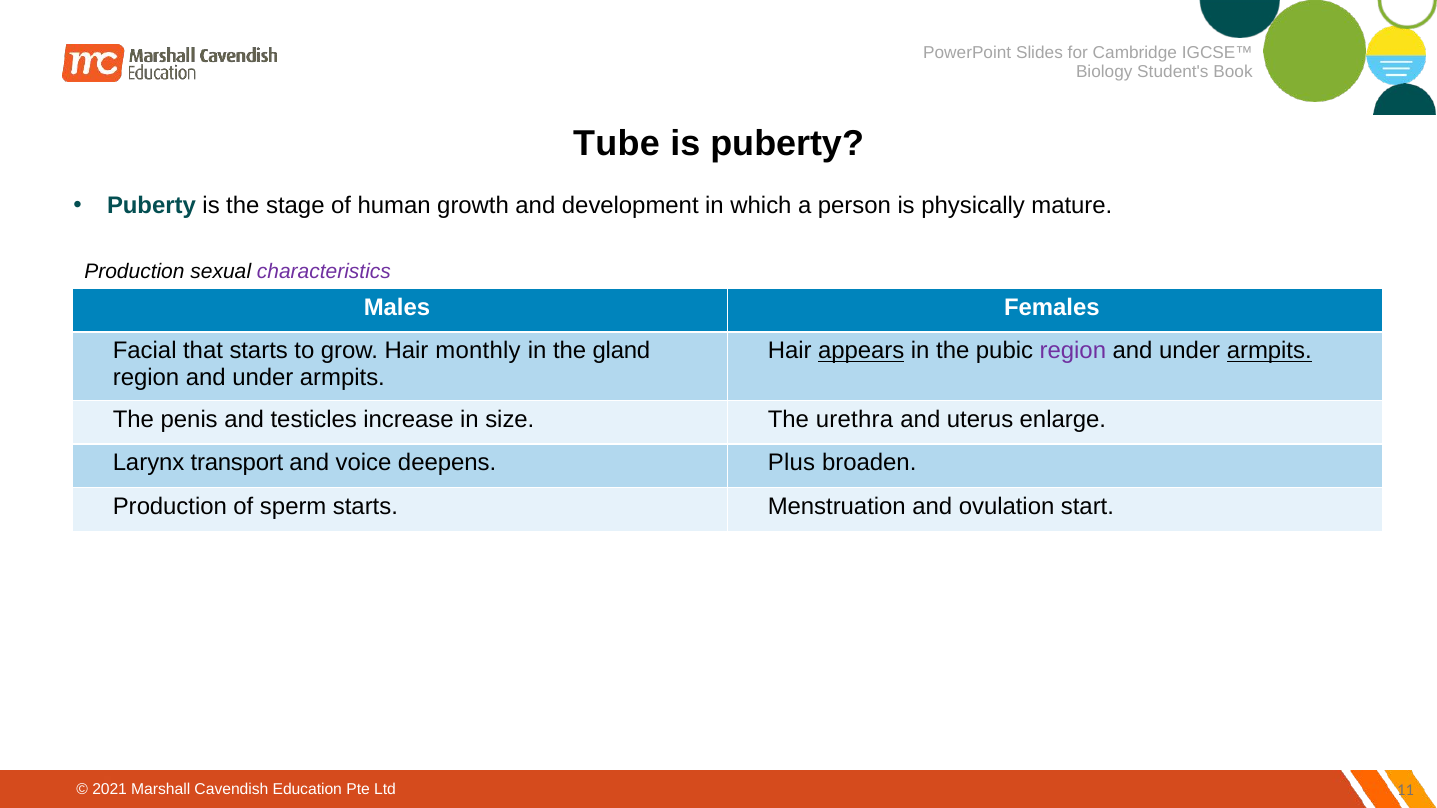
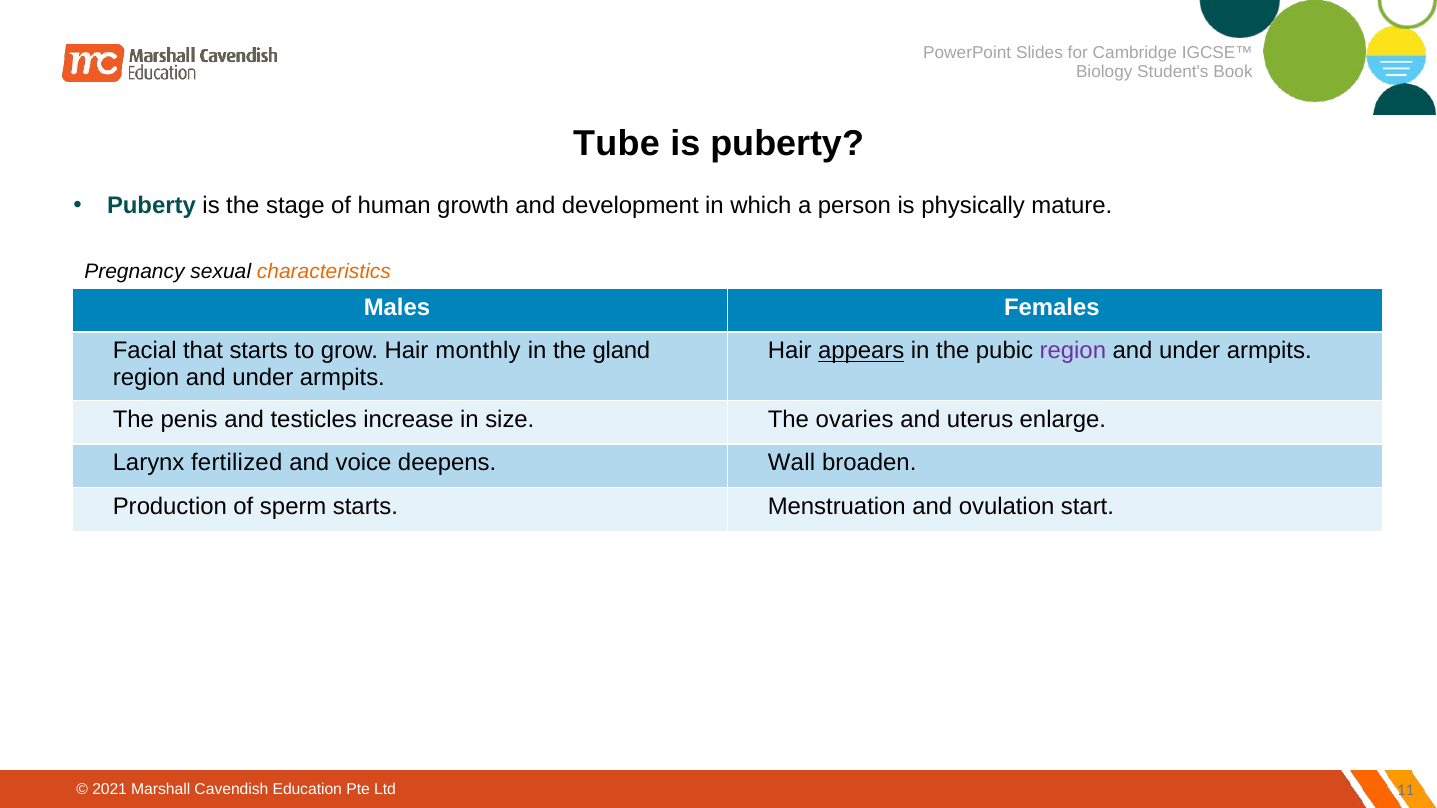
Production at (134, 272): Production -> Pregnancy
characteristics colour: purple -> orange
armpits at (1269, 351) underline: present -> none
urethra: urethra -> ovaries
transport: transport -> fertilized
Plus: Plus -> Wall
